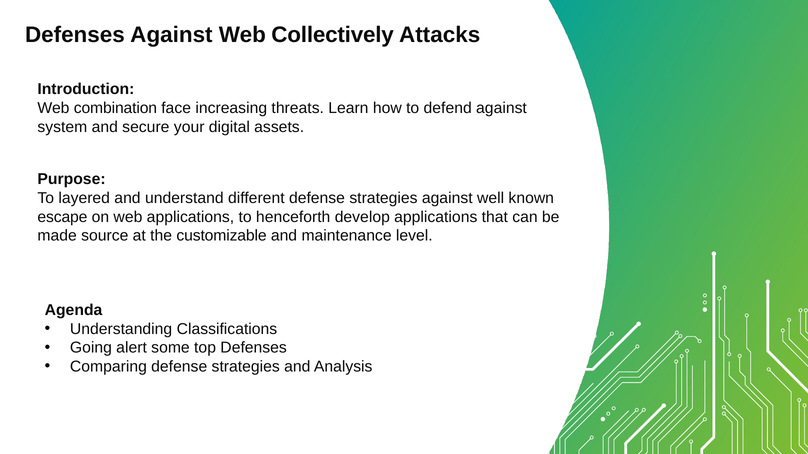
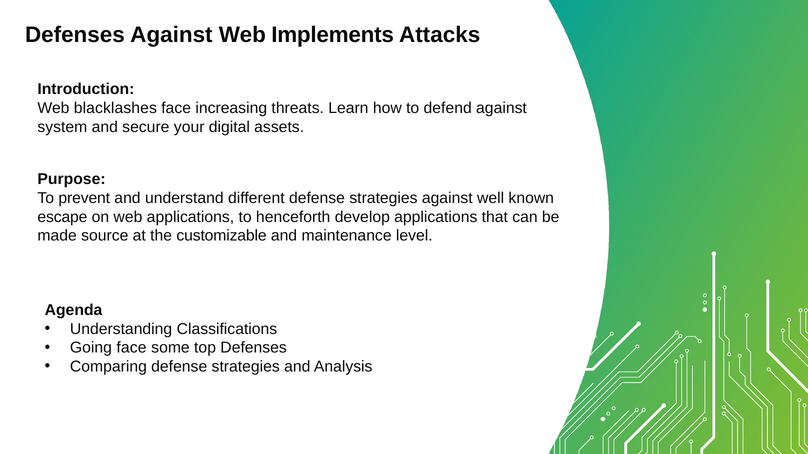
Collectively: Collectively -> Implements
combination: combination -> blacklashes
layered: layered -> prevent
Going alert: alert -> face
